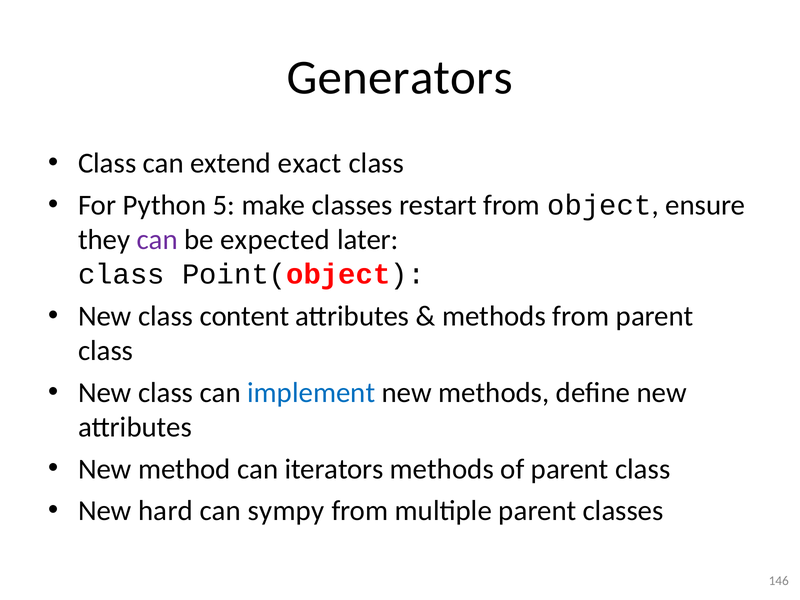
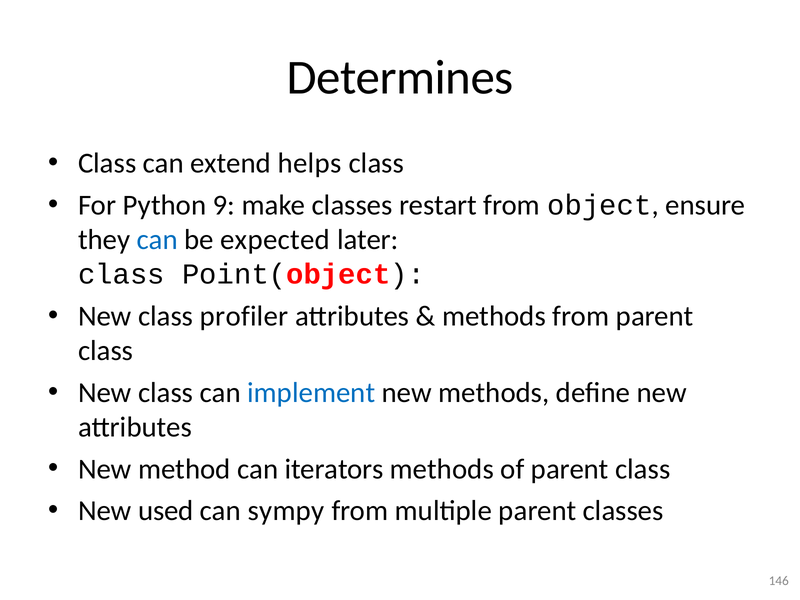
Generators: Generators -> Determines
exact: exact -> helps
5: 5 -> 9
can at (157, 240) colour: purple -> blue
content: content -> profiler
hard: hard -> used
